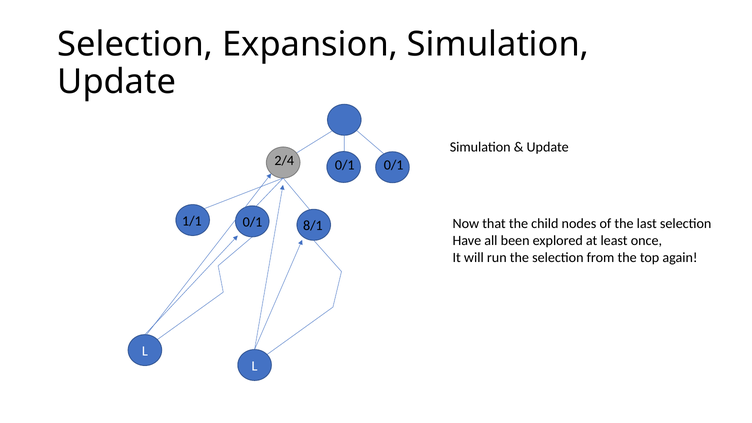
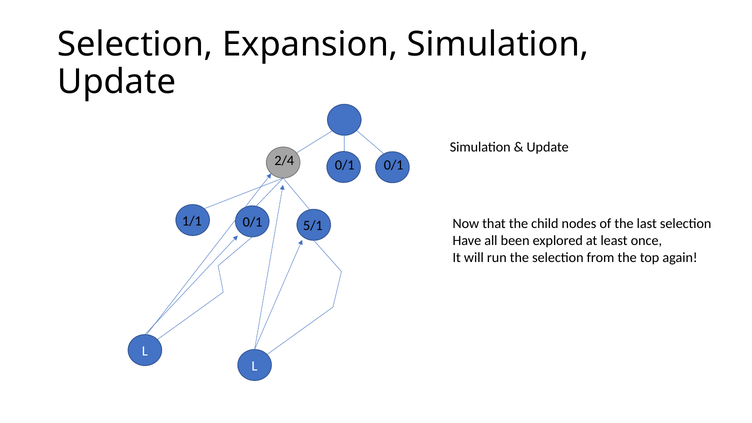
8/1: 8/1 -> 5/1
